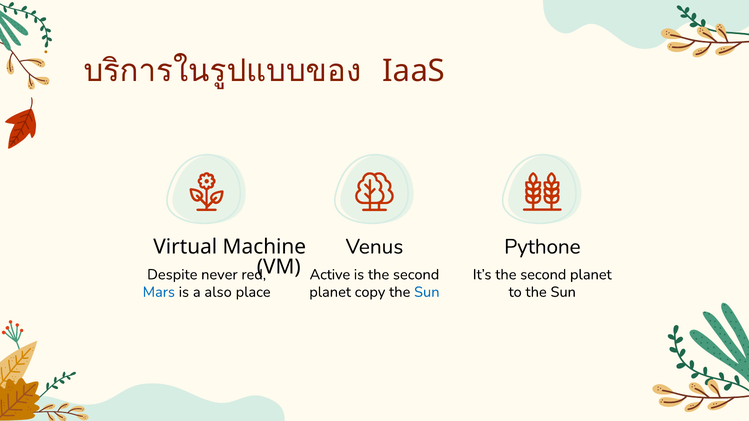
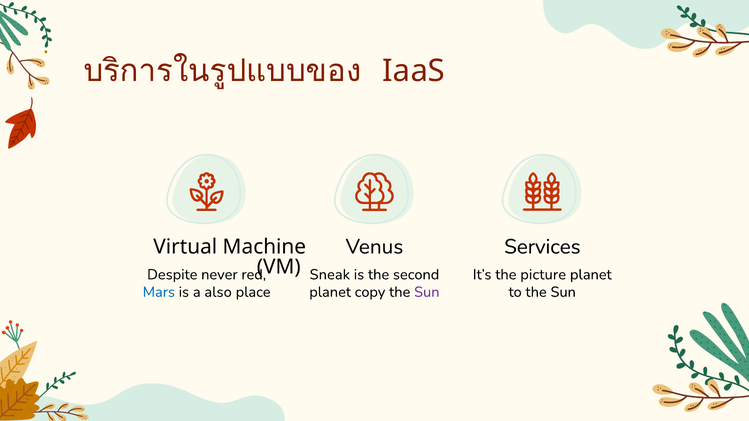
Pythone: Pythone -> Services
Active: Active -> Sneak
It’s the second: second -> picture
Sun at (427, 292) colour: blue -> purple
